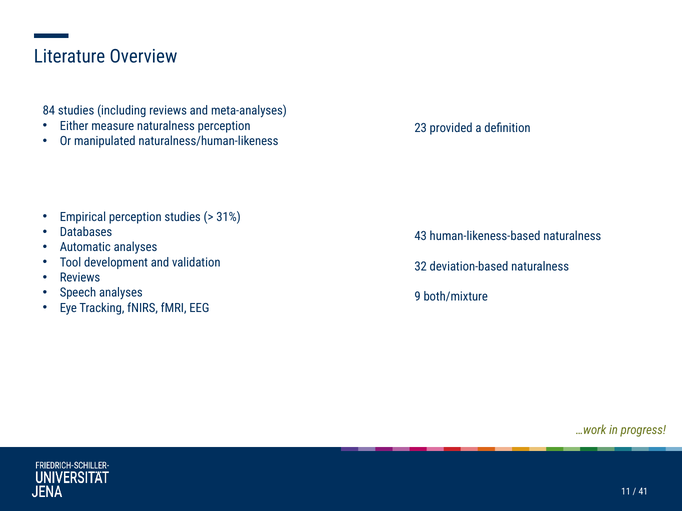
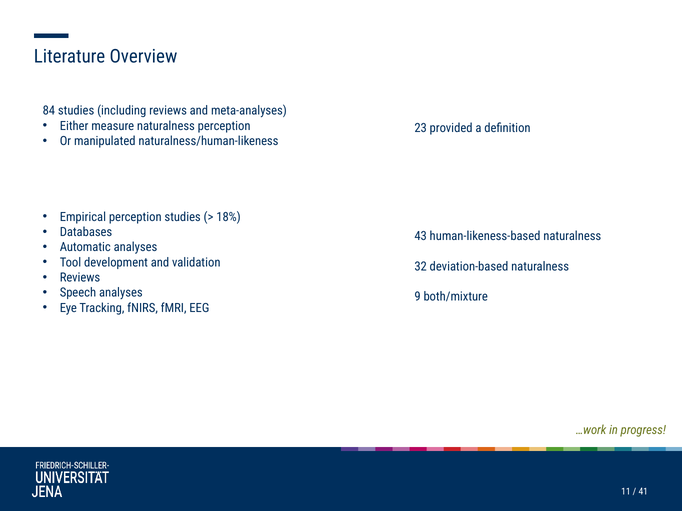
31%: 31% -> 18%
